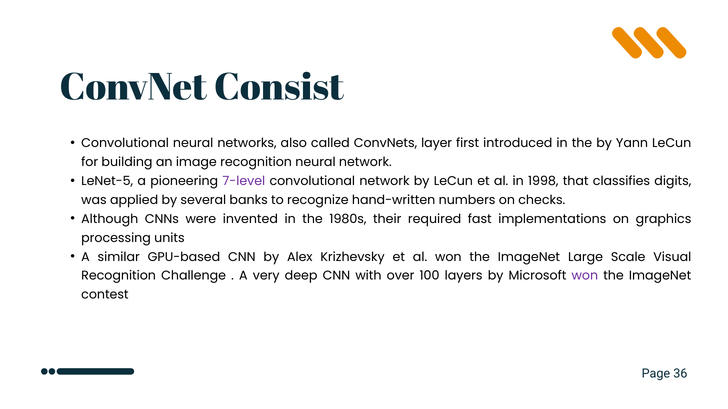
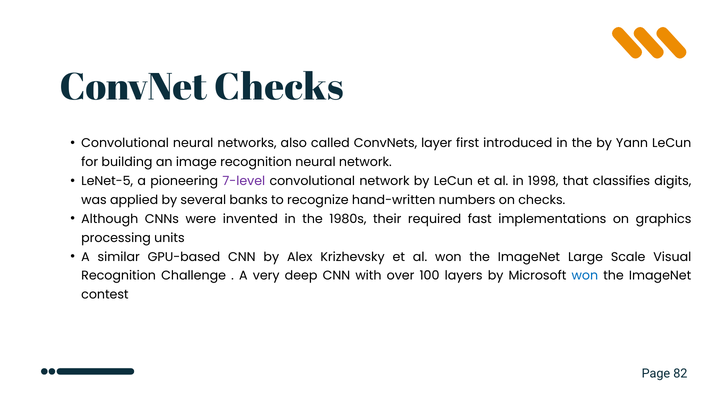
ConvNet Consist: Consist -> Checks
won at (585, 276) colour: purple -> blue
36: 36 -> 82
